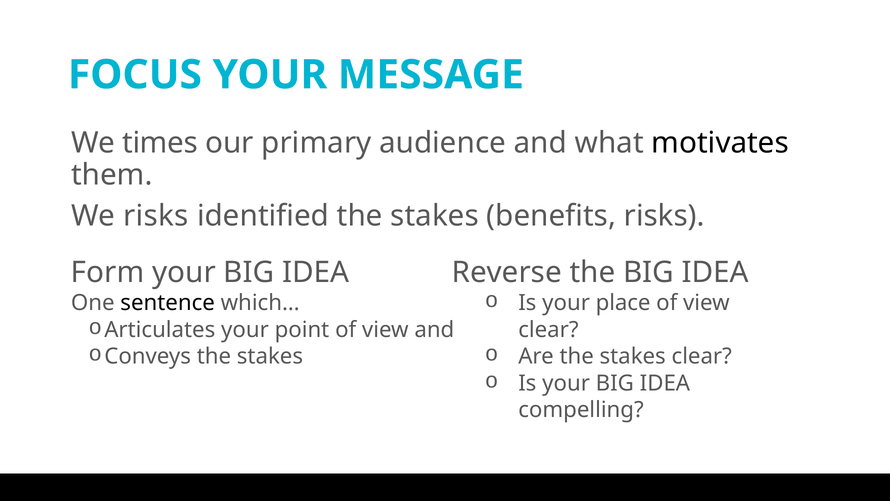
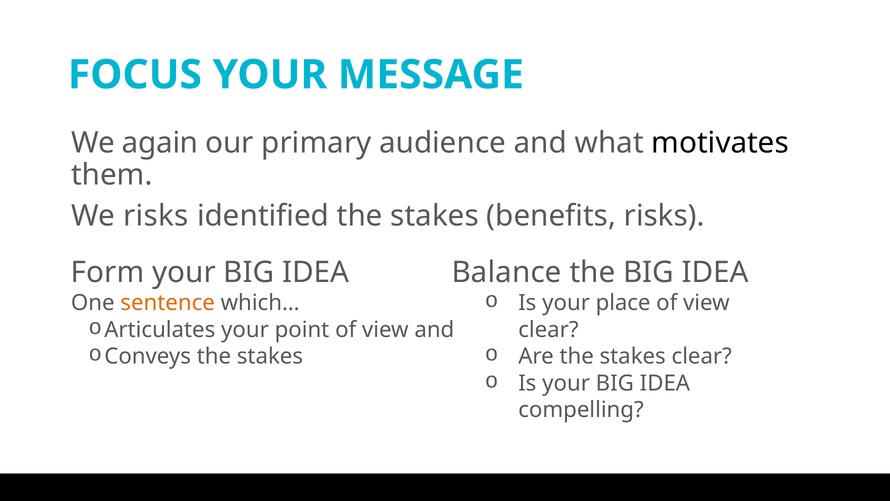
times: times -> again
Reverse: Reverse -> Balance
sentence colour: black -> orange
